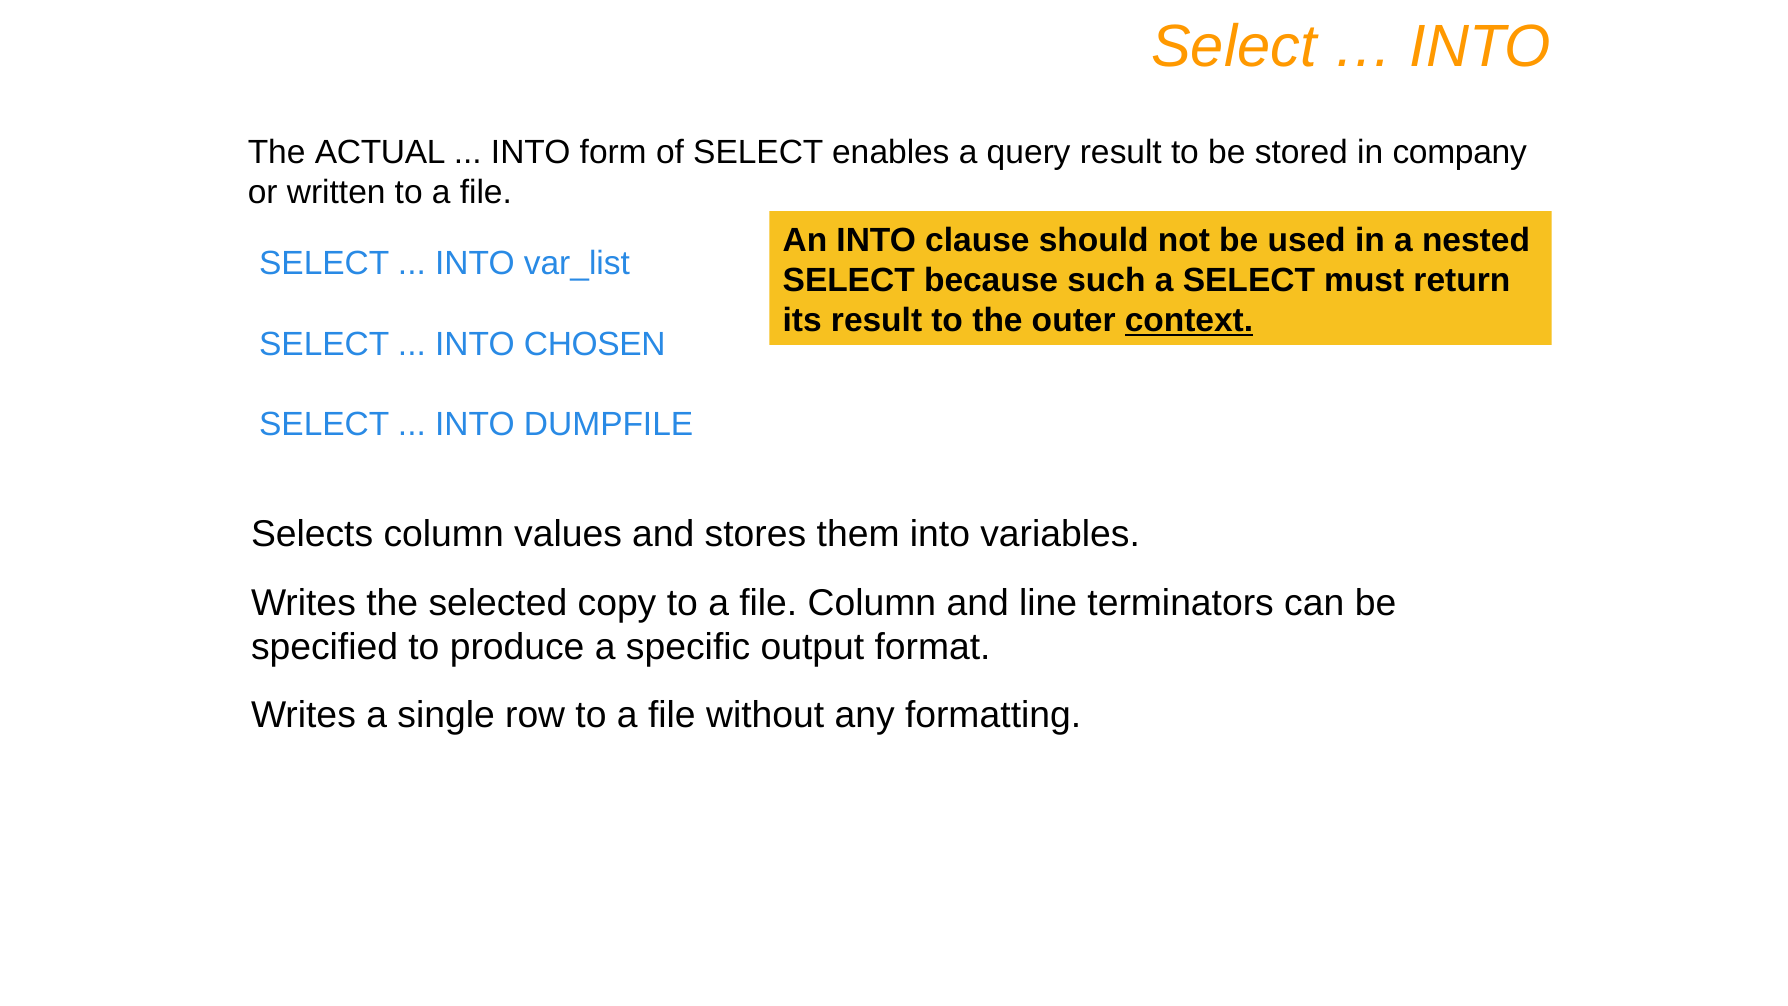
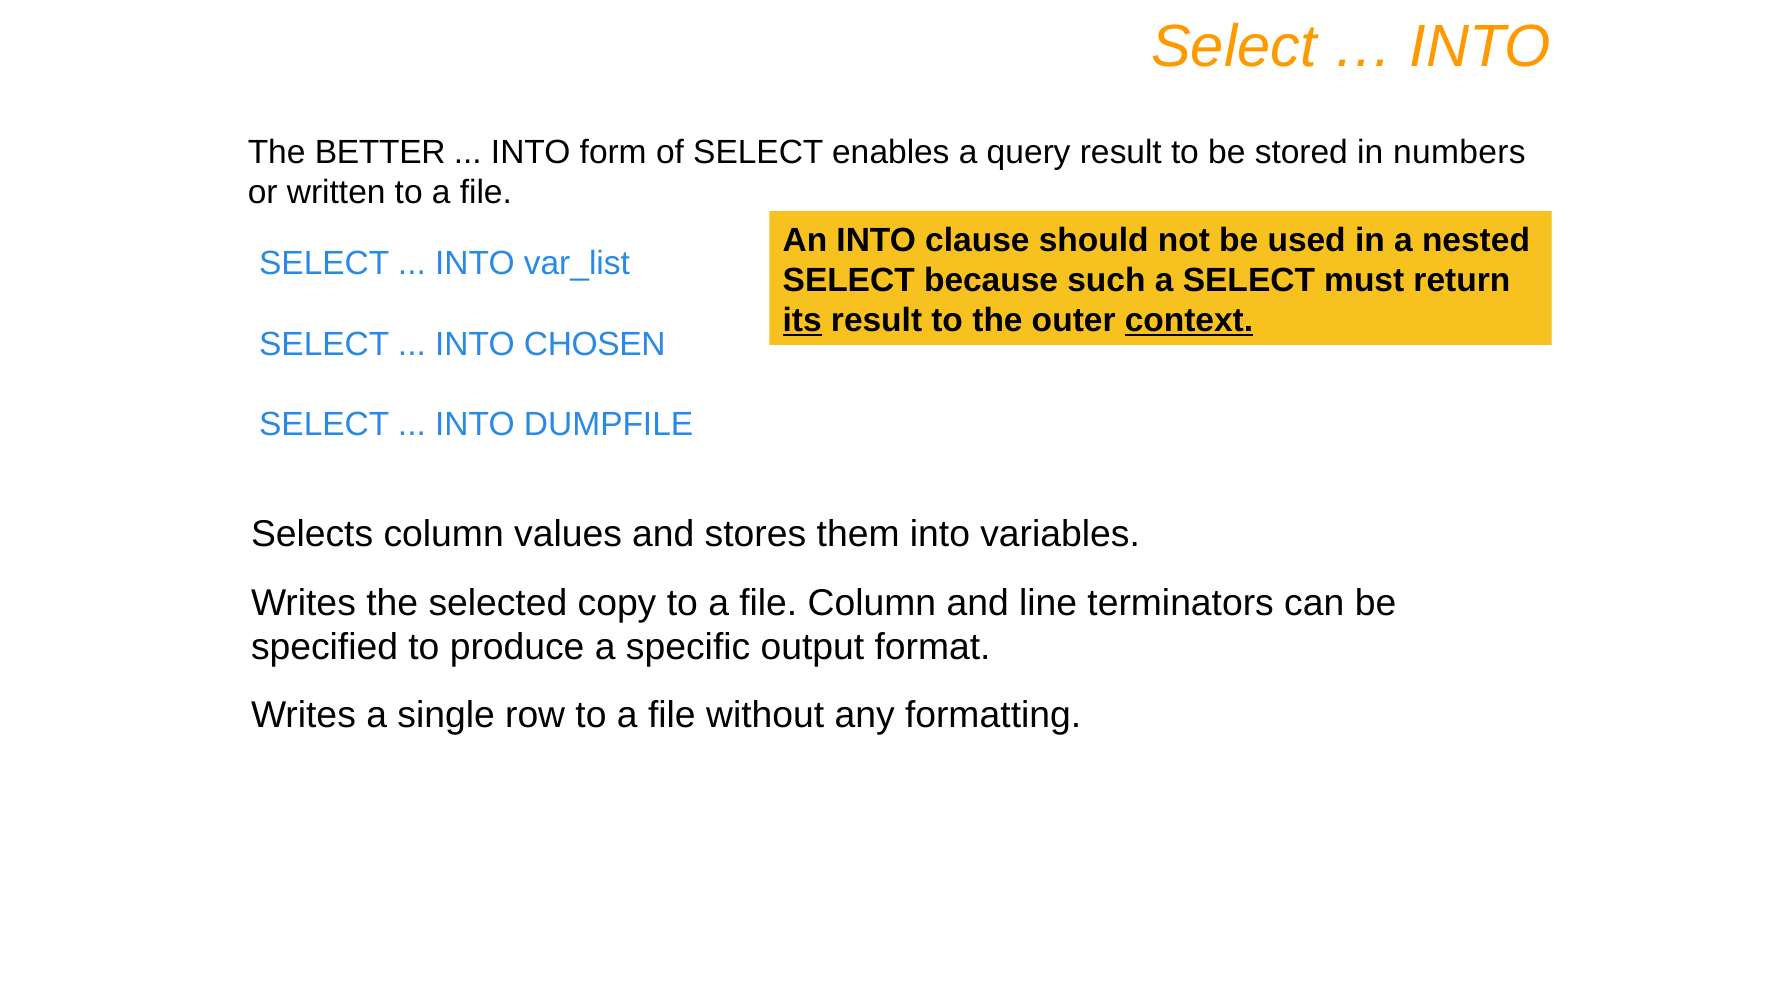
ACTUAL: ACTUAL -> BETTER
company: company -> numbers
its underline: none -> present
